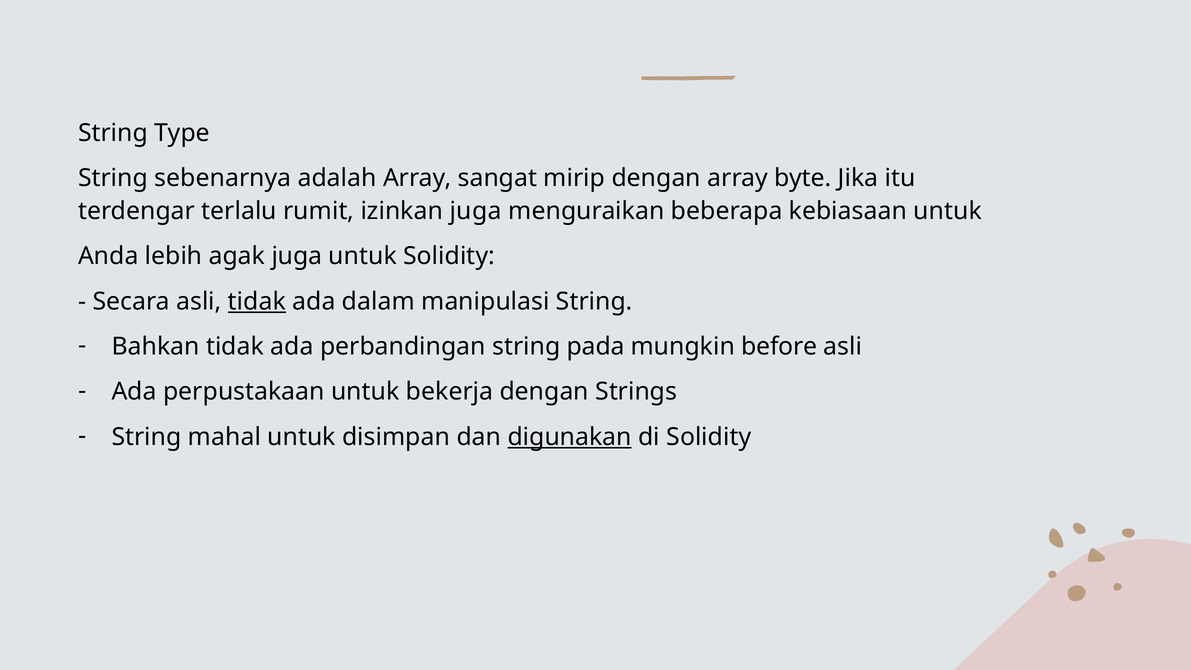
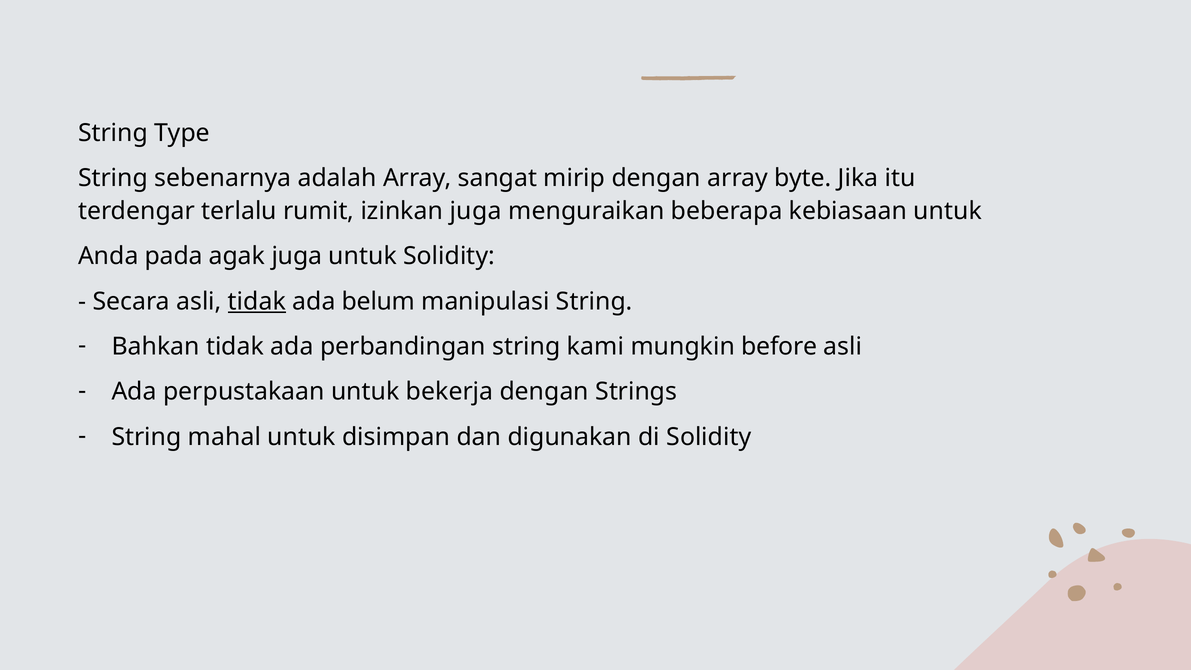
lebih: lebih -> pada
dalam: dalam -> belum
pada: pada -> kami
digunakan underline: present -> none
